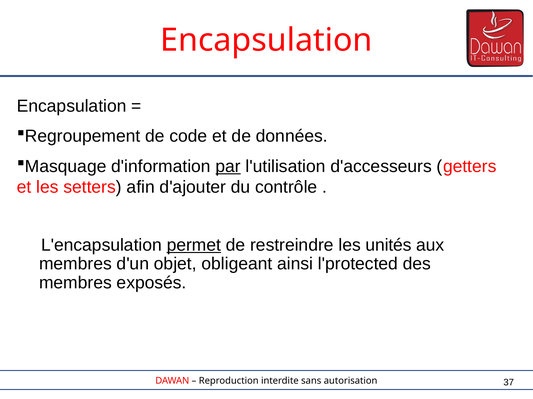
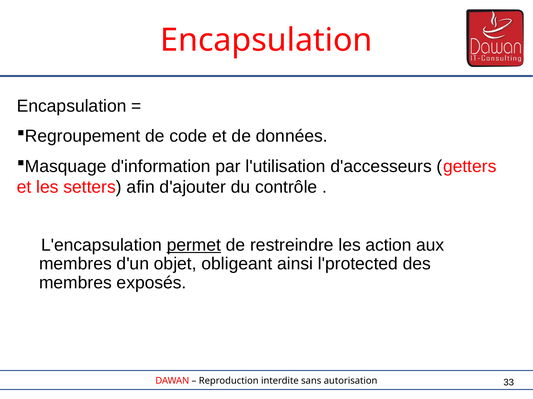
par underline: present -> none
unités: unités -> action
37: 37 -> 33
